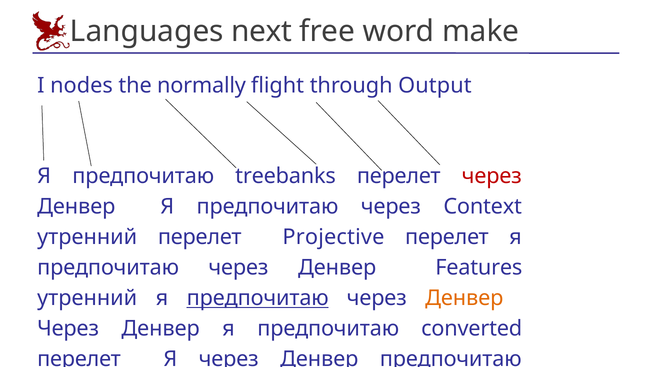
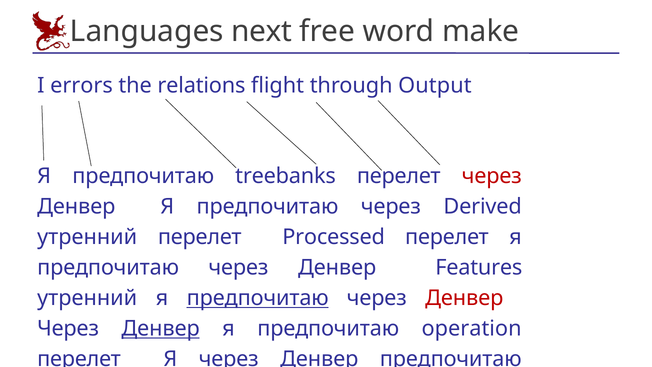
nodes: nodes -> errors
normally: normally -> relations
Context: Context -> Derived
Projective: Projective -> Processed
Денвер at (464, 298) colour: orange -> red
Денвер at (161, 328) underline: none -> present
converted: converted -> operation
